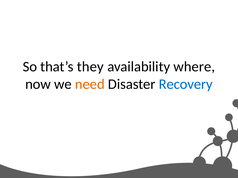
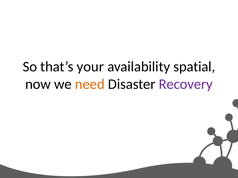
they: they -> your
where: where -> spatial
Recovery colour: blue -> purple
